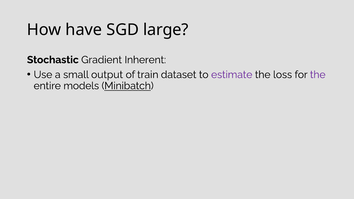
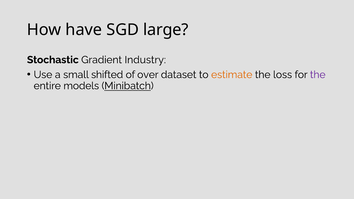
Inherent: Inherent -> Industry
output: output -> shifted
train: train -> over
estimate colour: purple -> orange
